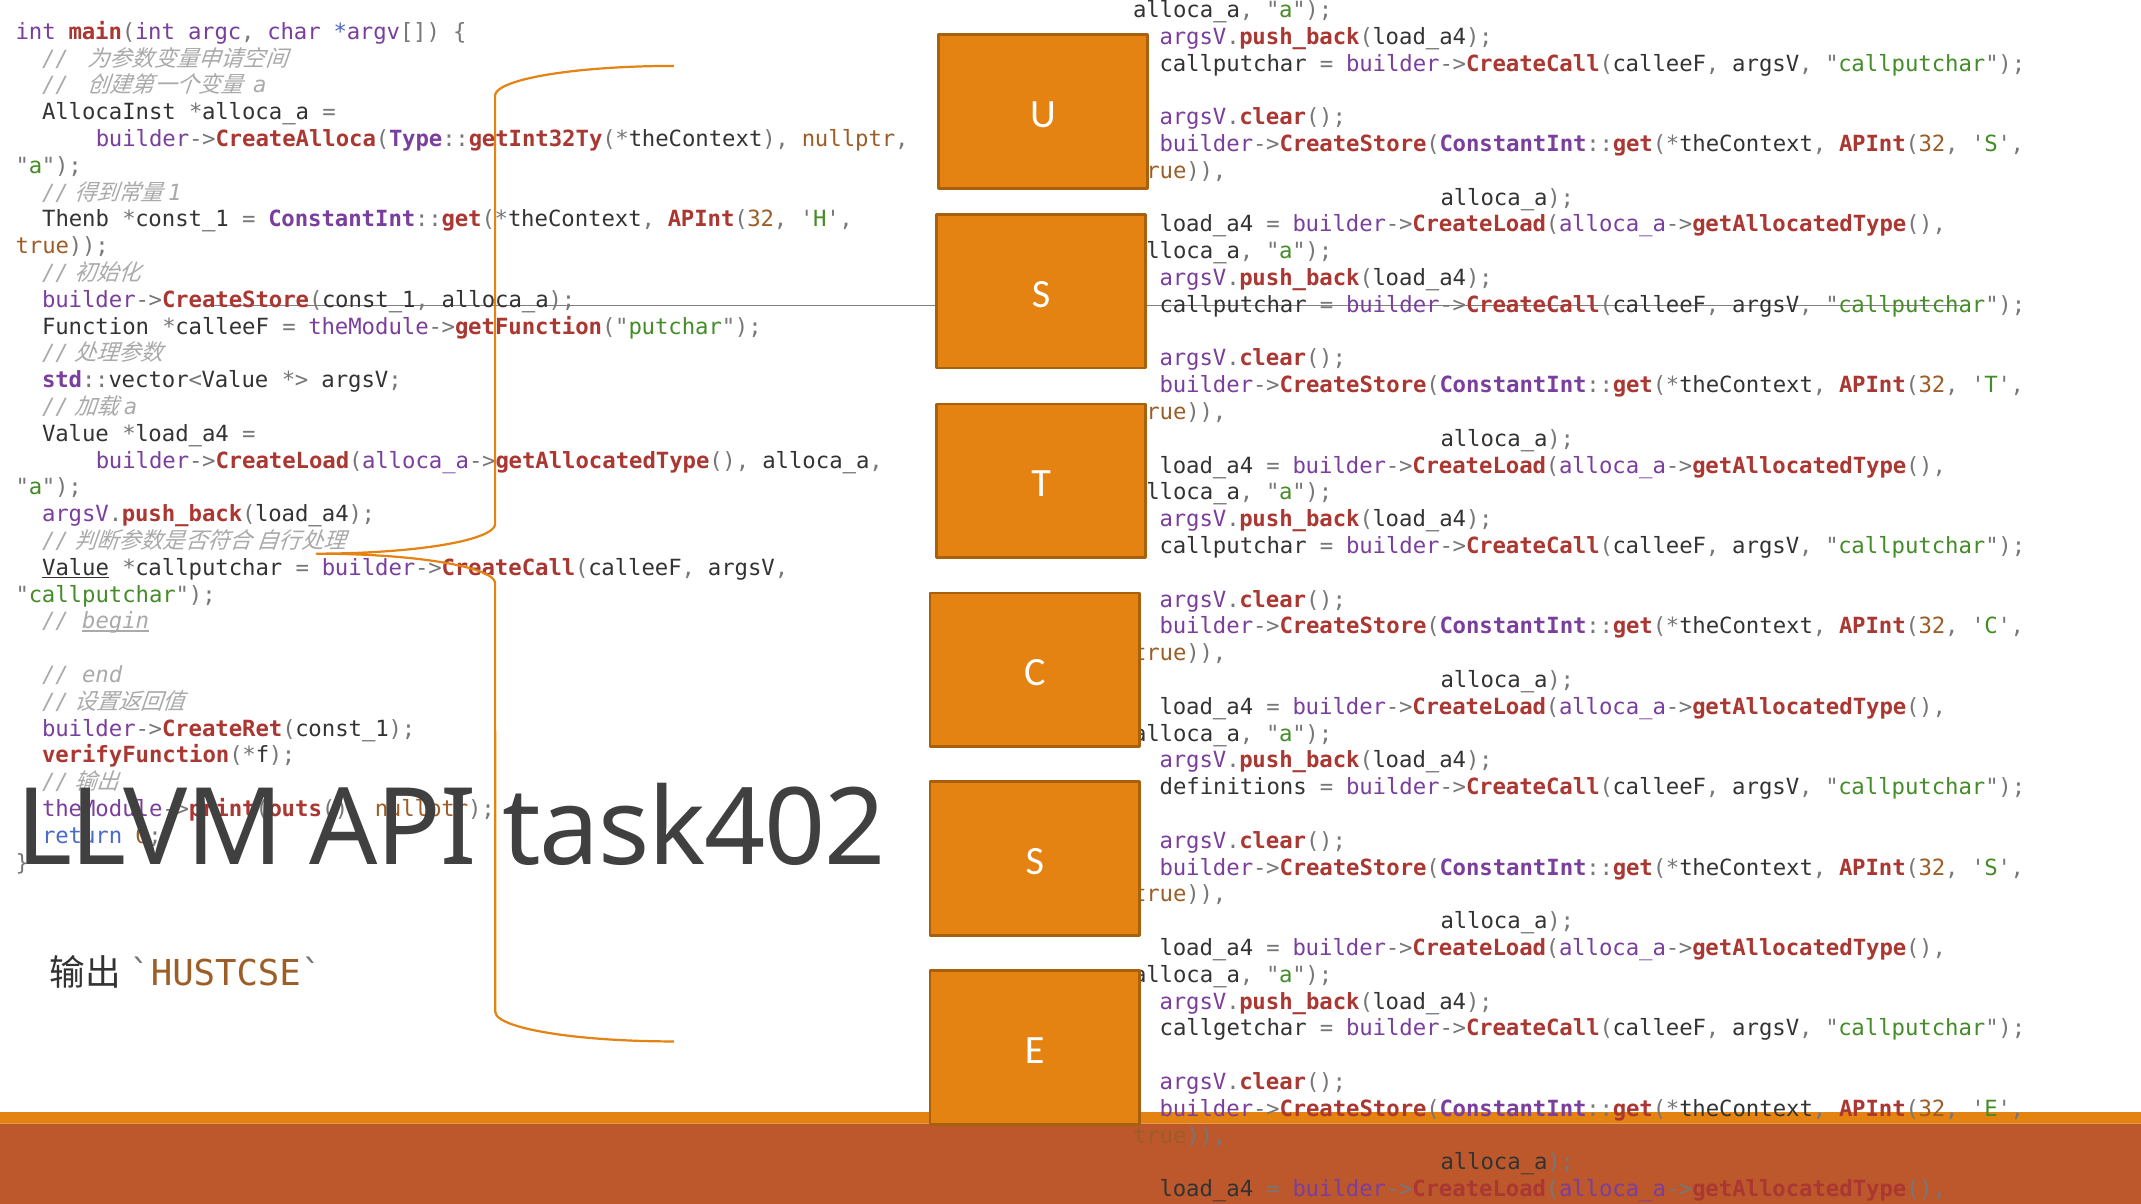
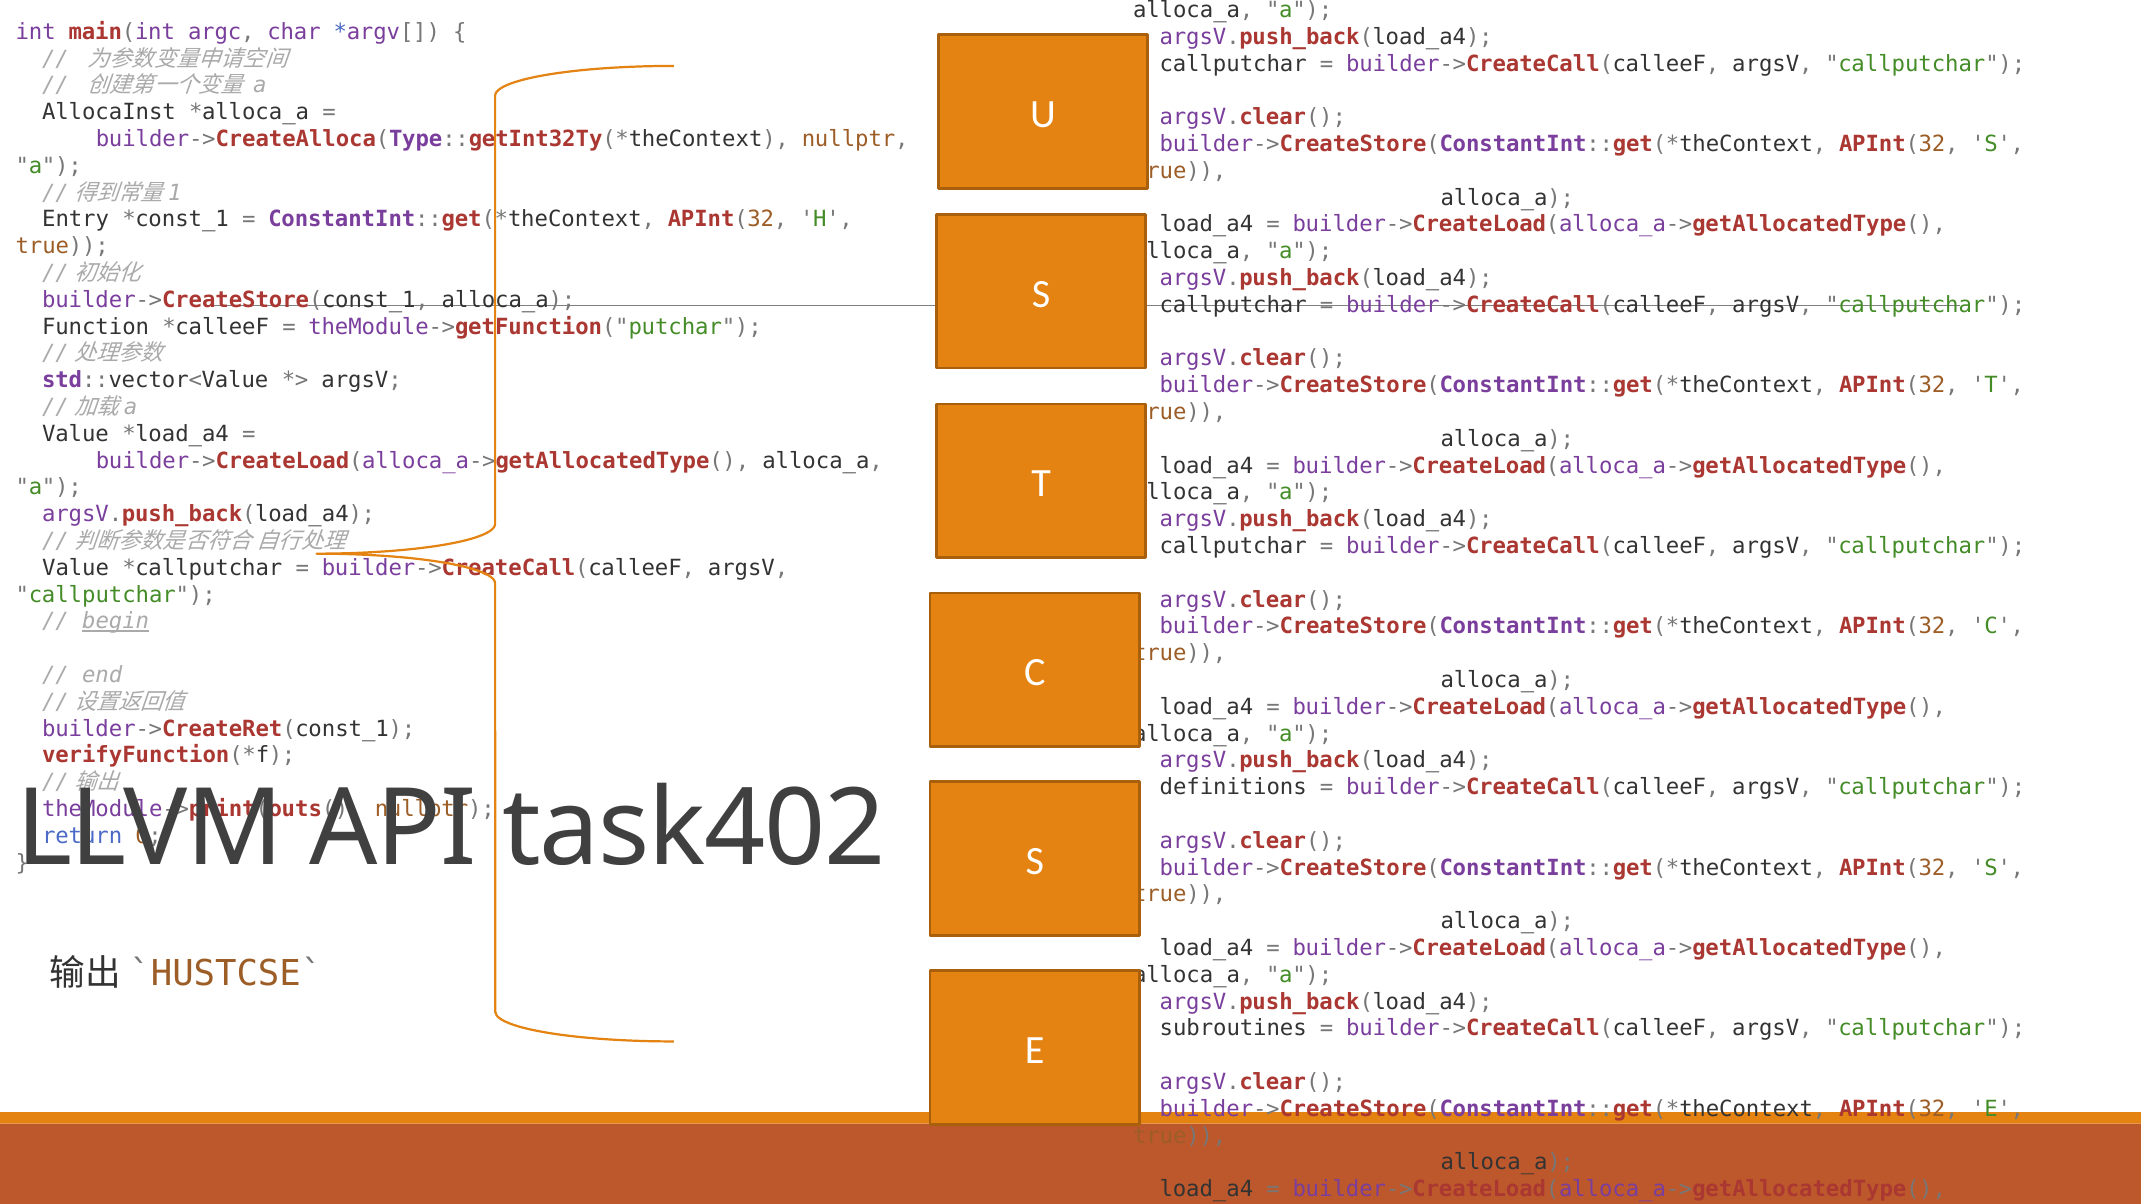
Thenb: Thenb -> Entry
Value at (76, 568) underline: present -> none
callgetchar: callgetchar -> subroutines
